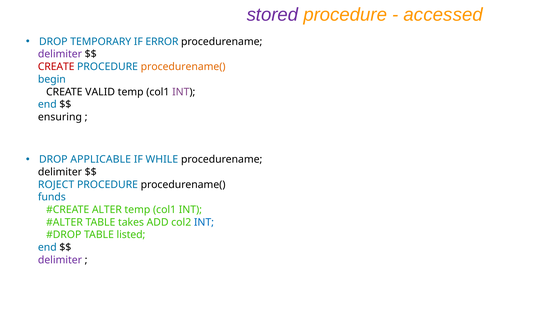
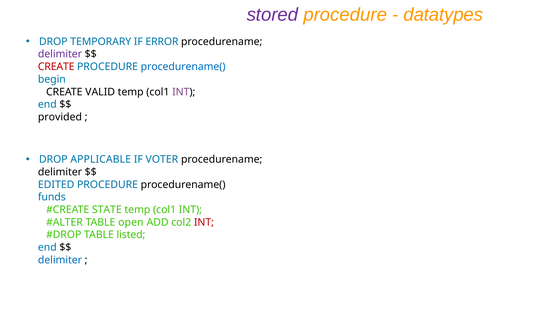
accessed: accessed -> datatypes
procedurename( at (183, 67) colour: orange -> blue
ensuring: ensuring -> provided
WHILE: WHILE -> VOTER
ROJECT: ROJECT -> EDITED
ALTER: ALTER -> STATE
takes: takes -> open
INT at (204, 222) colour: blue -> red
delimiter at (60, 259) colour: purple -> blue
